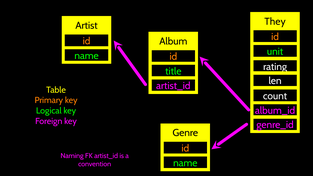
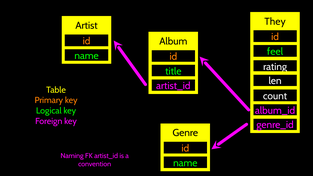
unit: unit -> feel
